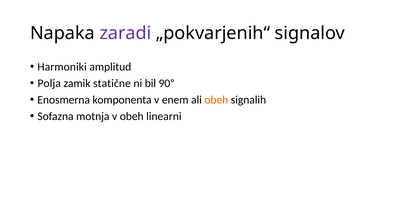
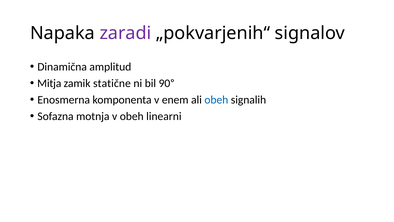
Harmoniki: Harmoniki -> Dinamična
Polja: Polja -> Mitja
obeh at (216, 100) colour: orange -> blue
